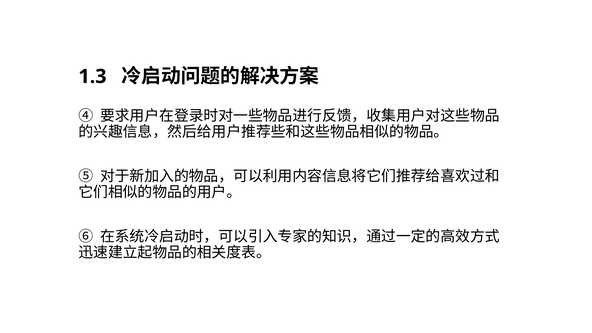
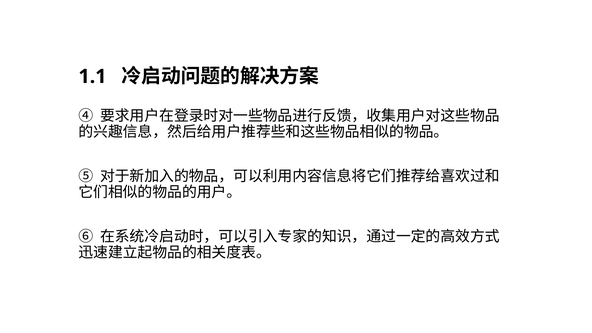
1.3: 1.3 -> 1.1
